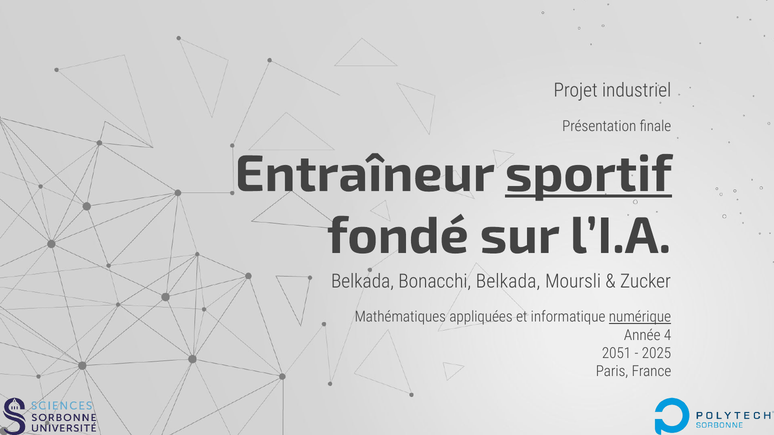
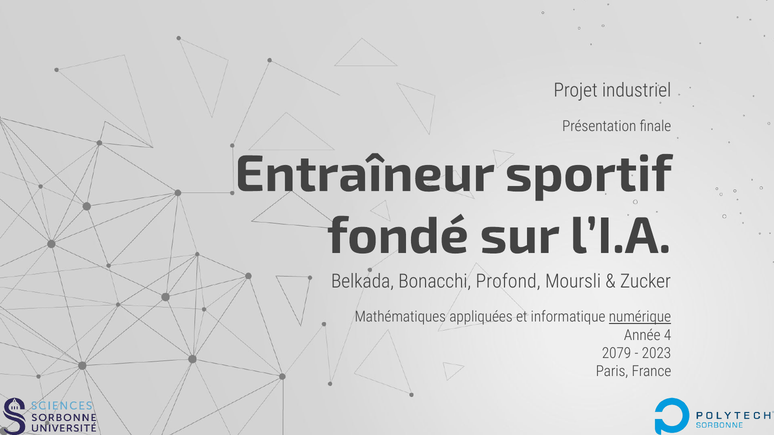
sportif underline: present -> none
Bonacchi Belkada: Belkada -> Profond
2051: 2051 -> 2079
2025: 2025 -> 2023
